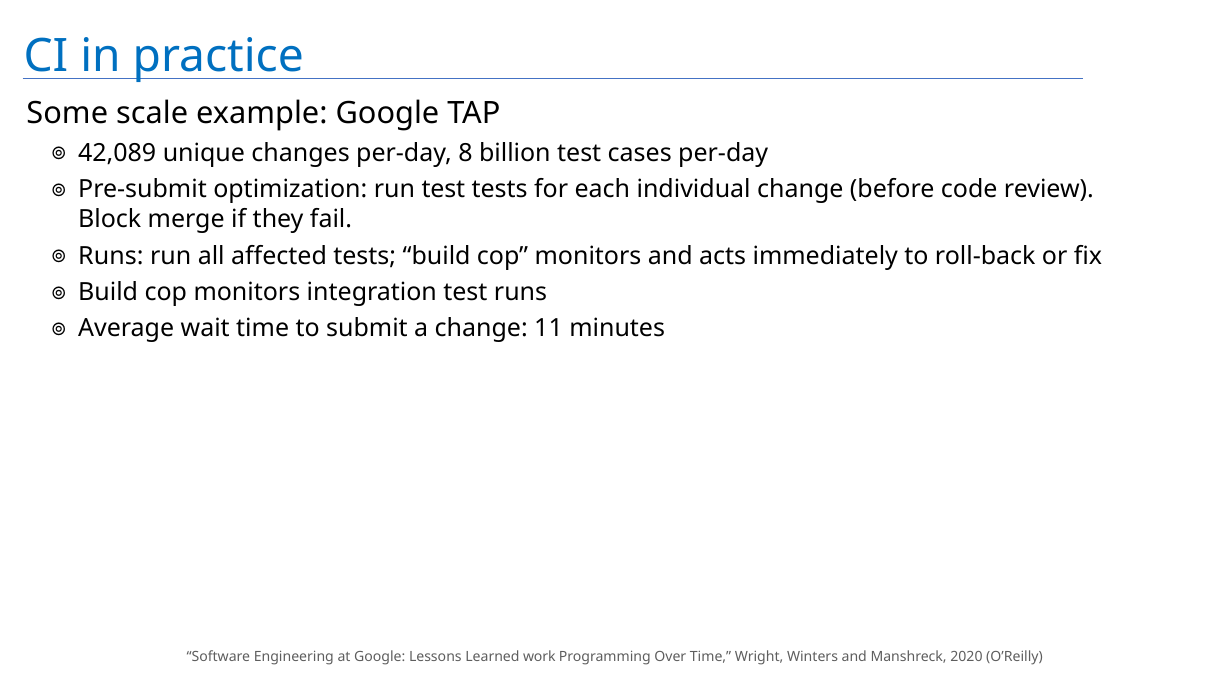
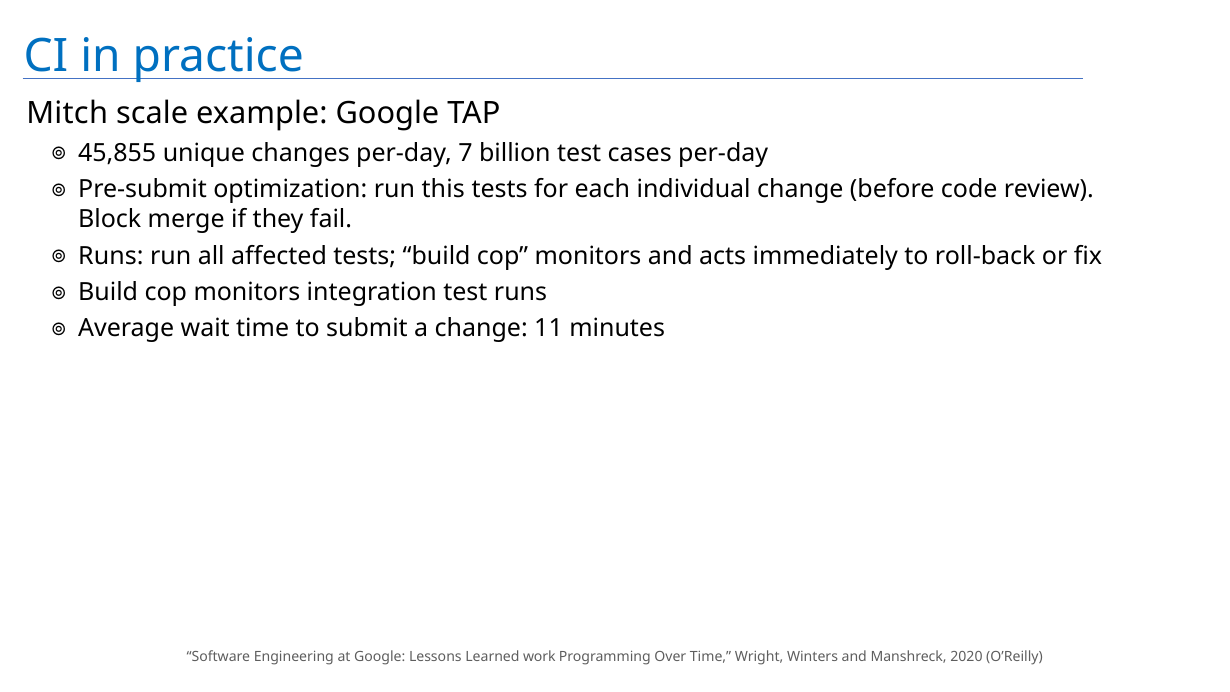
Some: Some -> Mitch
42,089: 42,089 -> 45,855
8: 8 -> 7
run test: test -> this
